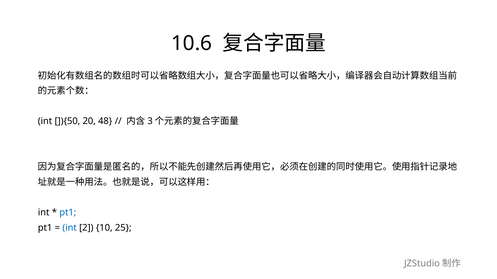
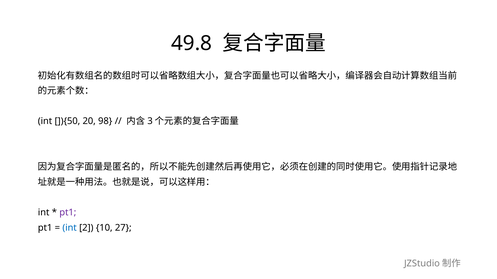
10.6: 10.6 -> 49.8
48: 48 -> 98
pt1 at (68, 213) colour: blue -> purple
25: 25 -> 27
